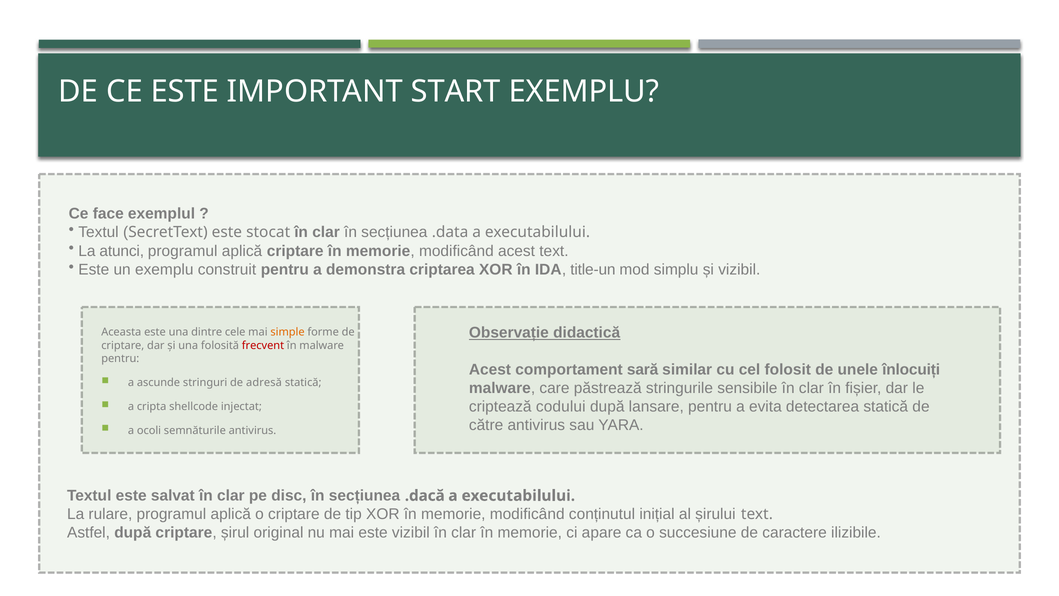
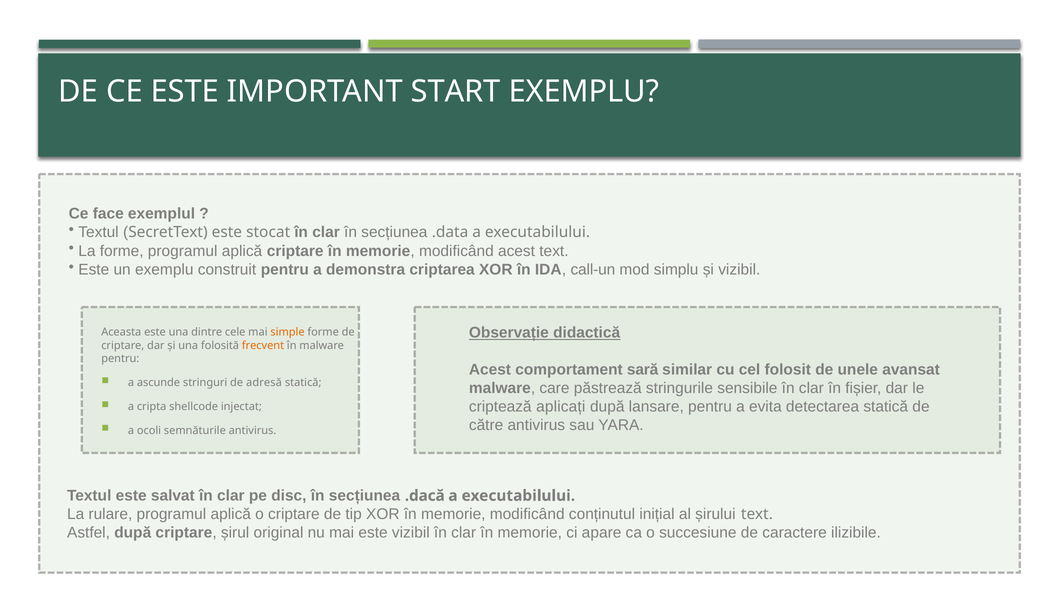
La atunci: atunci -> forme
title-un: title-un -> call-un
frecvent colour: red -> orange
înlocuiți: înlocuiți -> avansat
codului: codului -> aplicați
